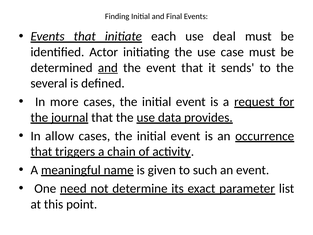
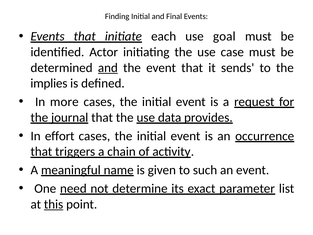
deal: deal -> goal
several: several -> implies
allow: allow -> effort
this underline: none -> present
